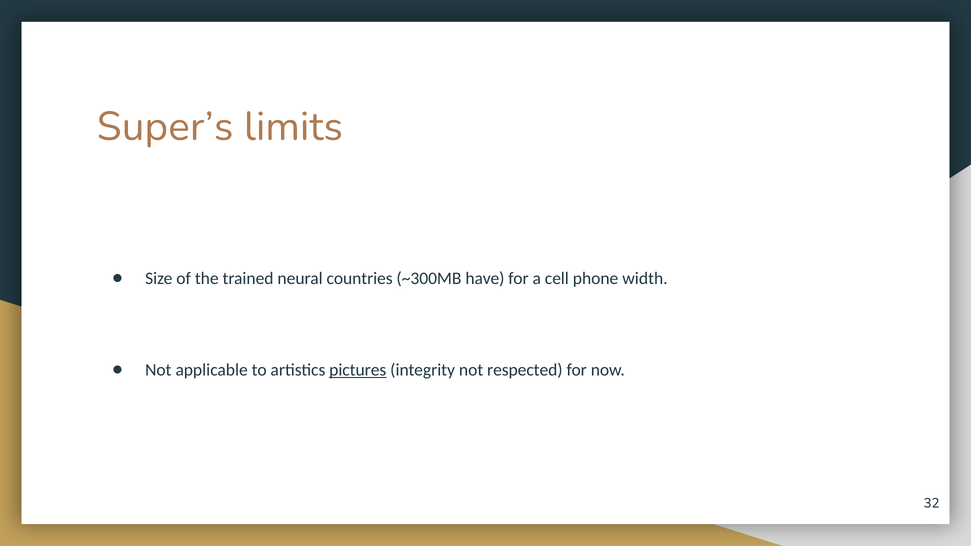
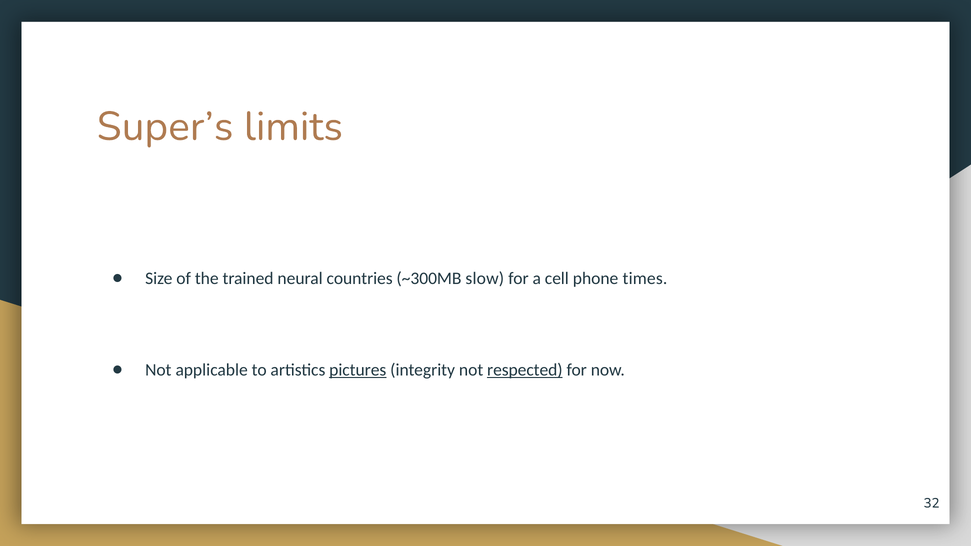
have: have -> slow
width: width -> times
respected underline: none -> present
